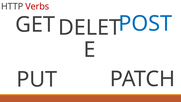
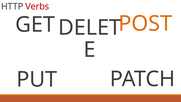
POST colour: blue -> orange
